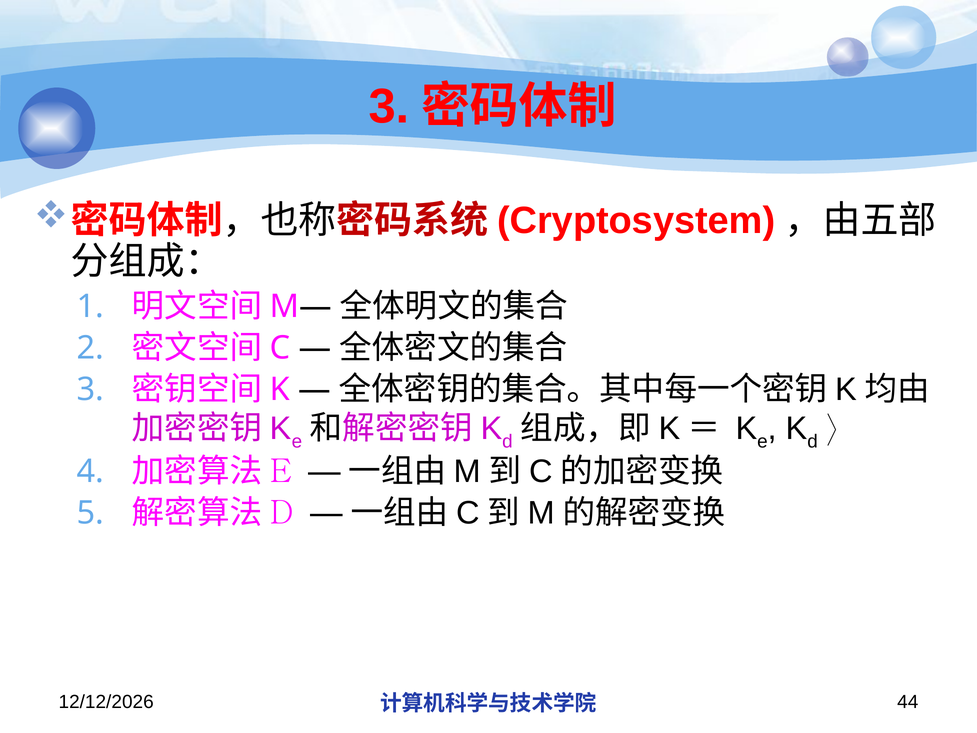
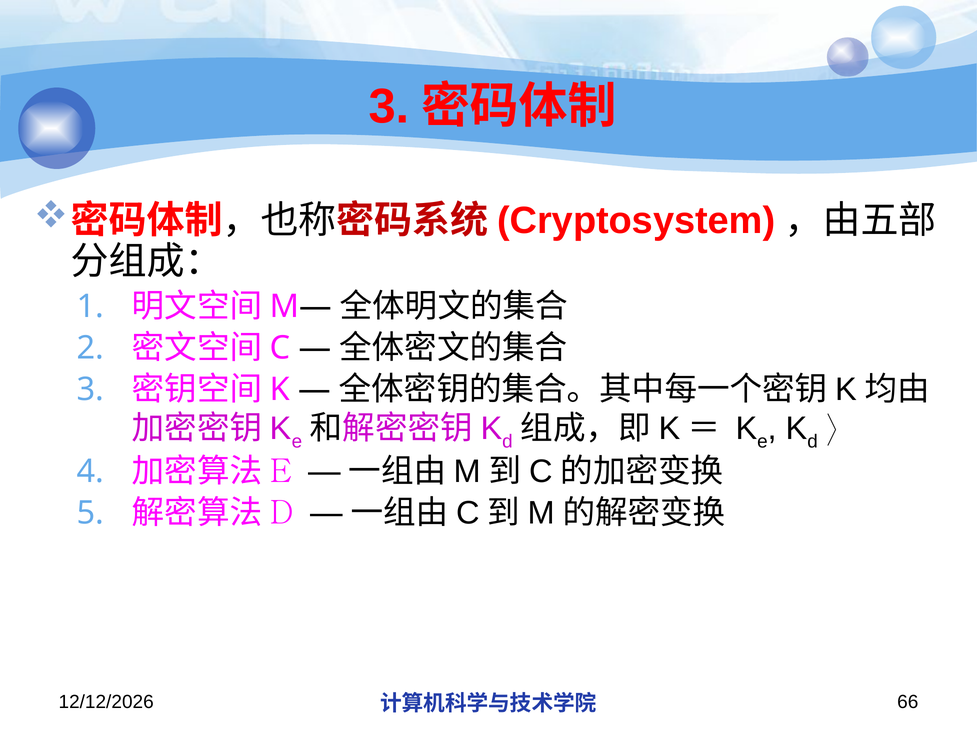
44: 44 -> 66
